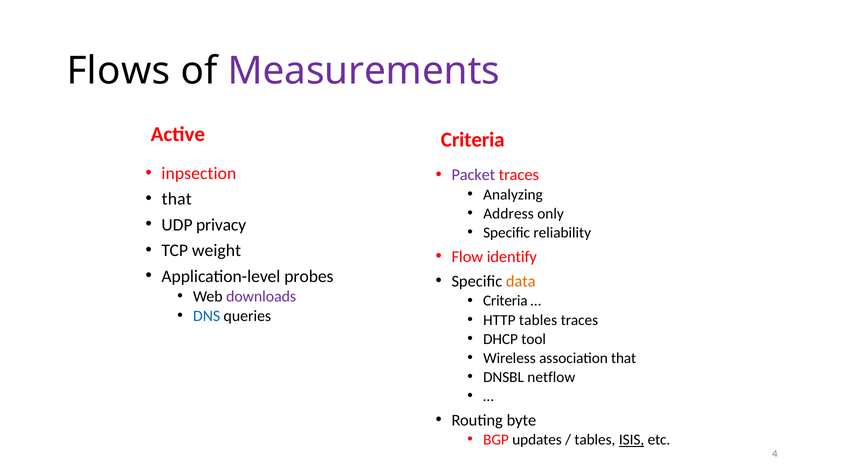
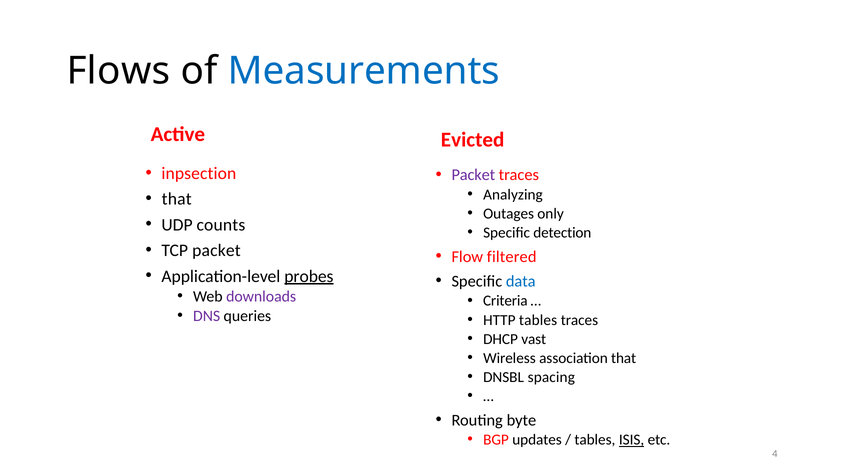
Measurements colour: purple -> blue
Criteria at (473, 140): Criteria -> Evicted
Address: Address -> Outages
privacy: privacy -> counts
reliability: reliability -> detection
TCP weight: weight -> packet
identify: identify -> filtered
probes underline: none -> present
data colour: orange -> blue
DNS colour: blue -> purple
tool: tool -> vast
netflow: netflow -> spacing
